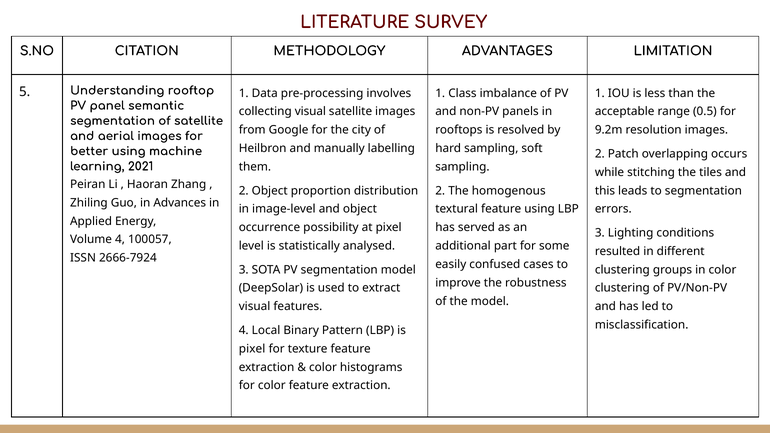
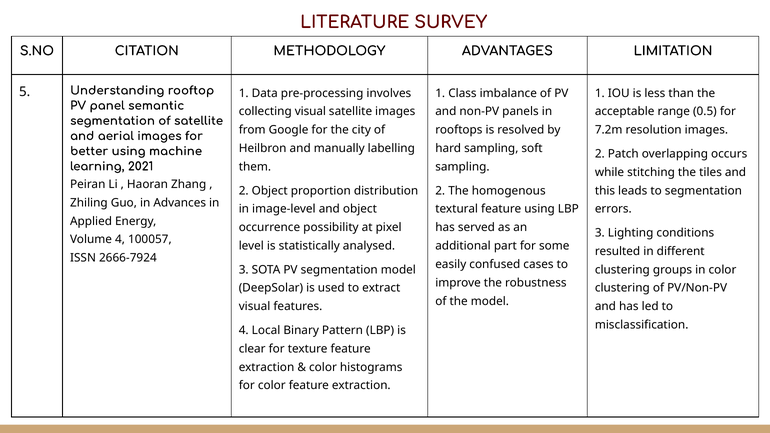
9.2m: 9.2m -> 7.2m
pixel at (252, 349): pixel -> clear
